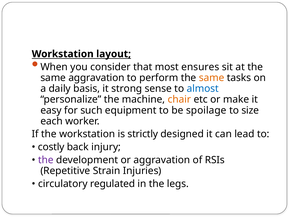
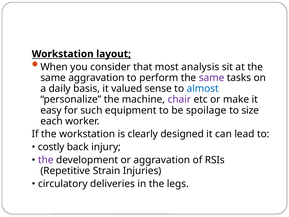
ensures: ensures -> analysis
same at (212, 78) colour: orange -> purple
strong: strong -> valued
chair colour: orange -> purple
strictly: strictly -> clearly
regulated: regulated -> deliveries
